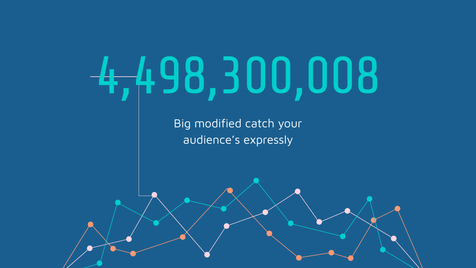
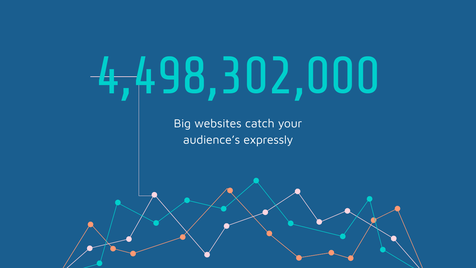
4,498,300,008: 4,498,300,008 -> 4,498,302,000
modified: modified -> websites
